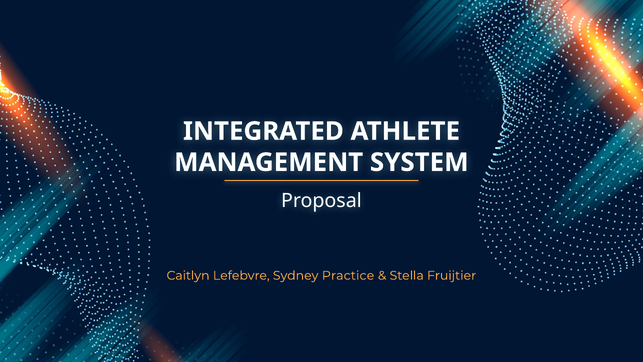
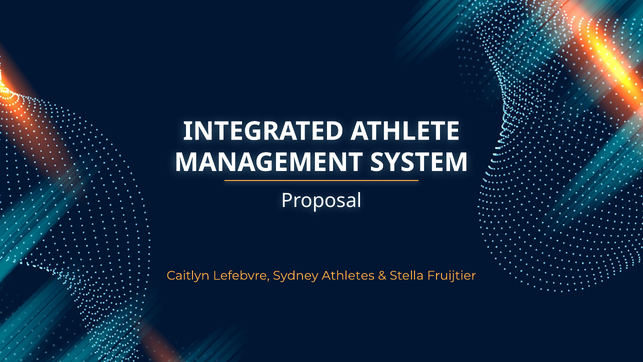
Practice: Practice -> Athletes
